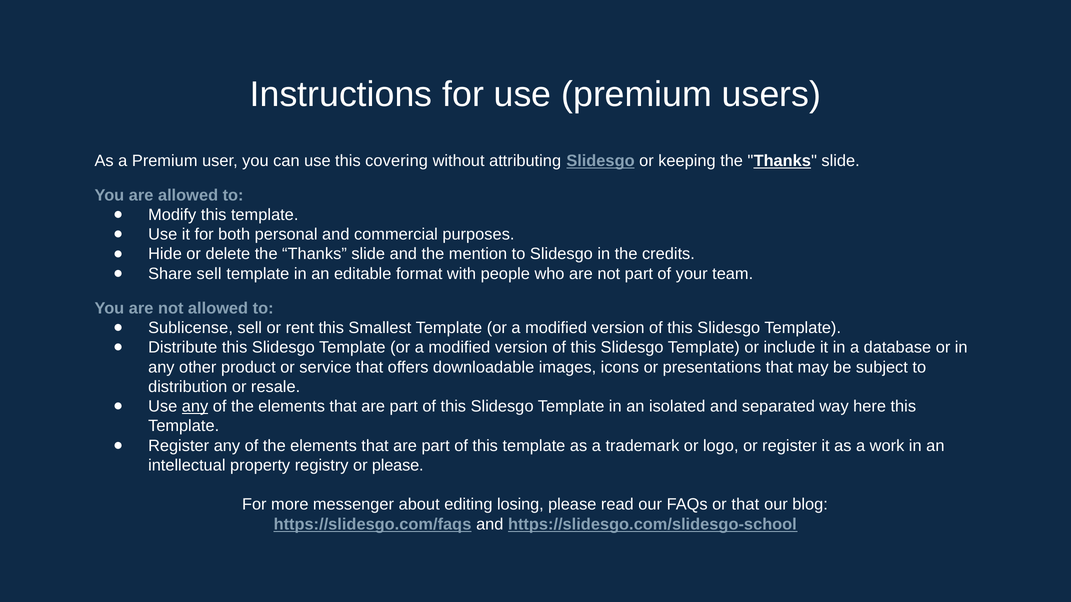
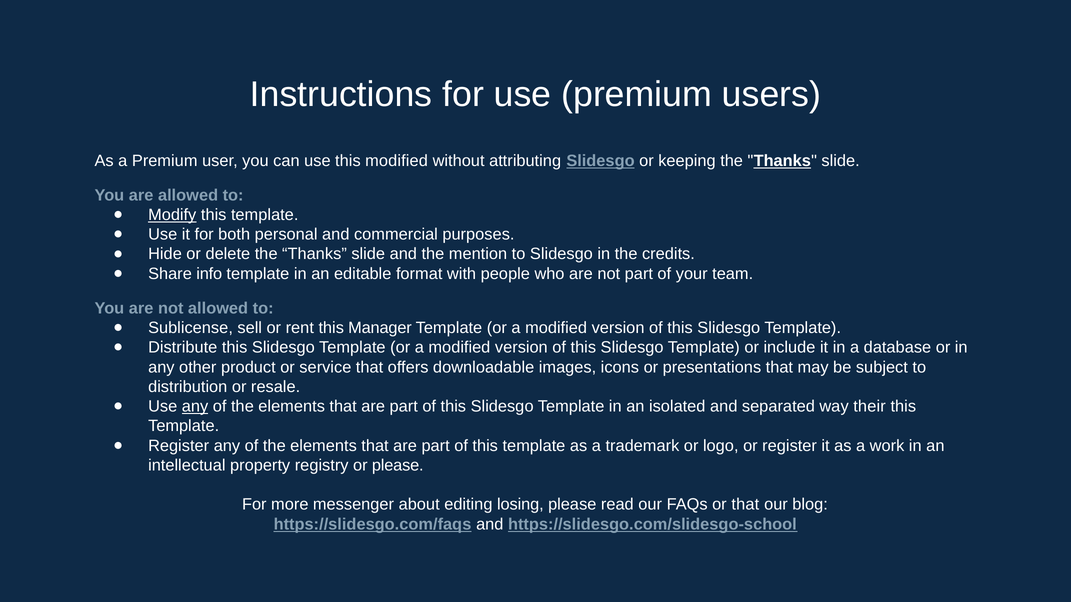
this covering: covering -> modified
Modify underline: none -> present
Share sell: sell -> info
Smallest: Smallest -> Manager
here: here -> their
